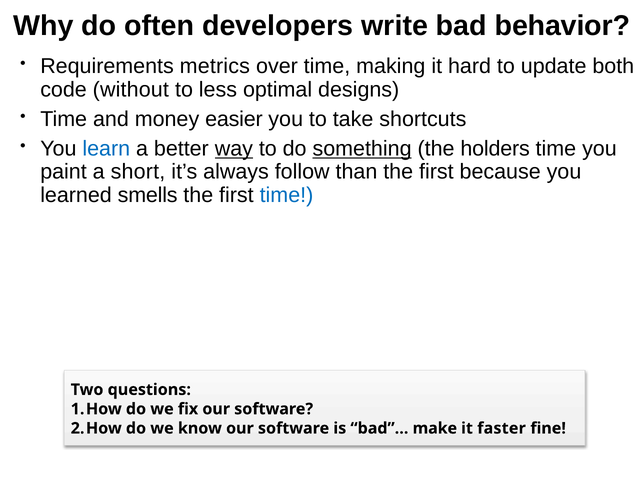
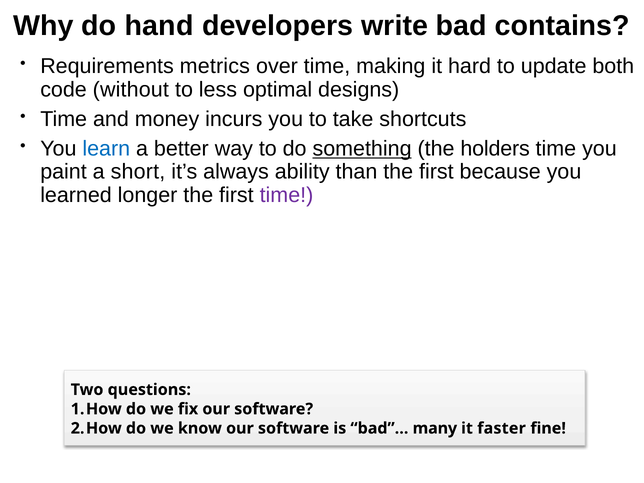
often: often -> hand
behavior: behavior -> contains
easier: easier -> incurs
way underline: present -> none
follow: follow -> ability
smells: smells -> longer
time at (286, 195) colour: blue -> purple
make: make -> many
